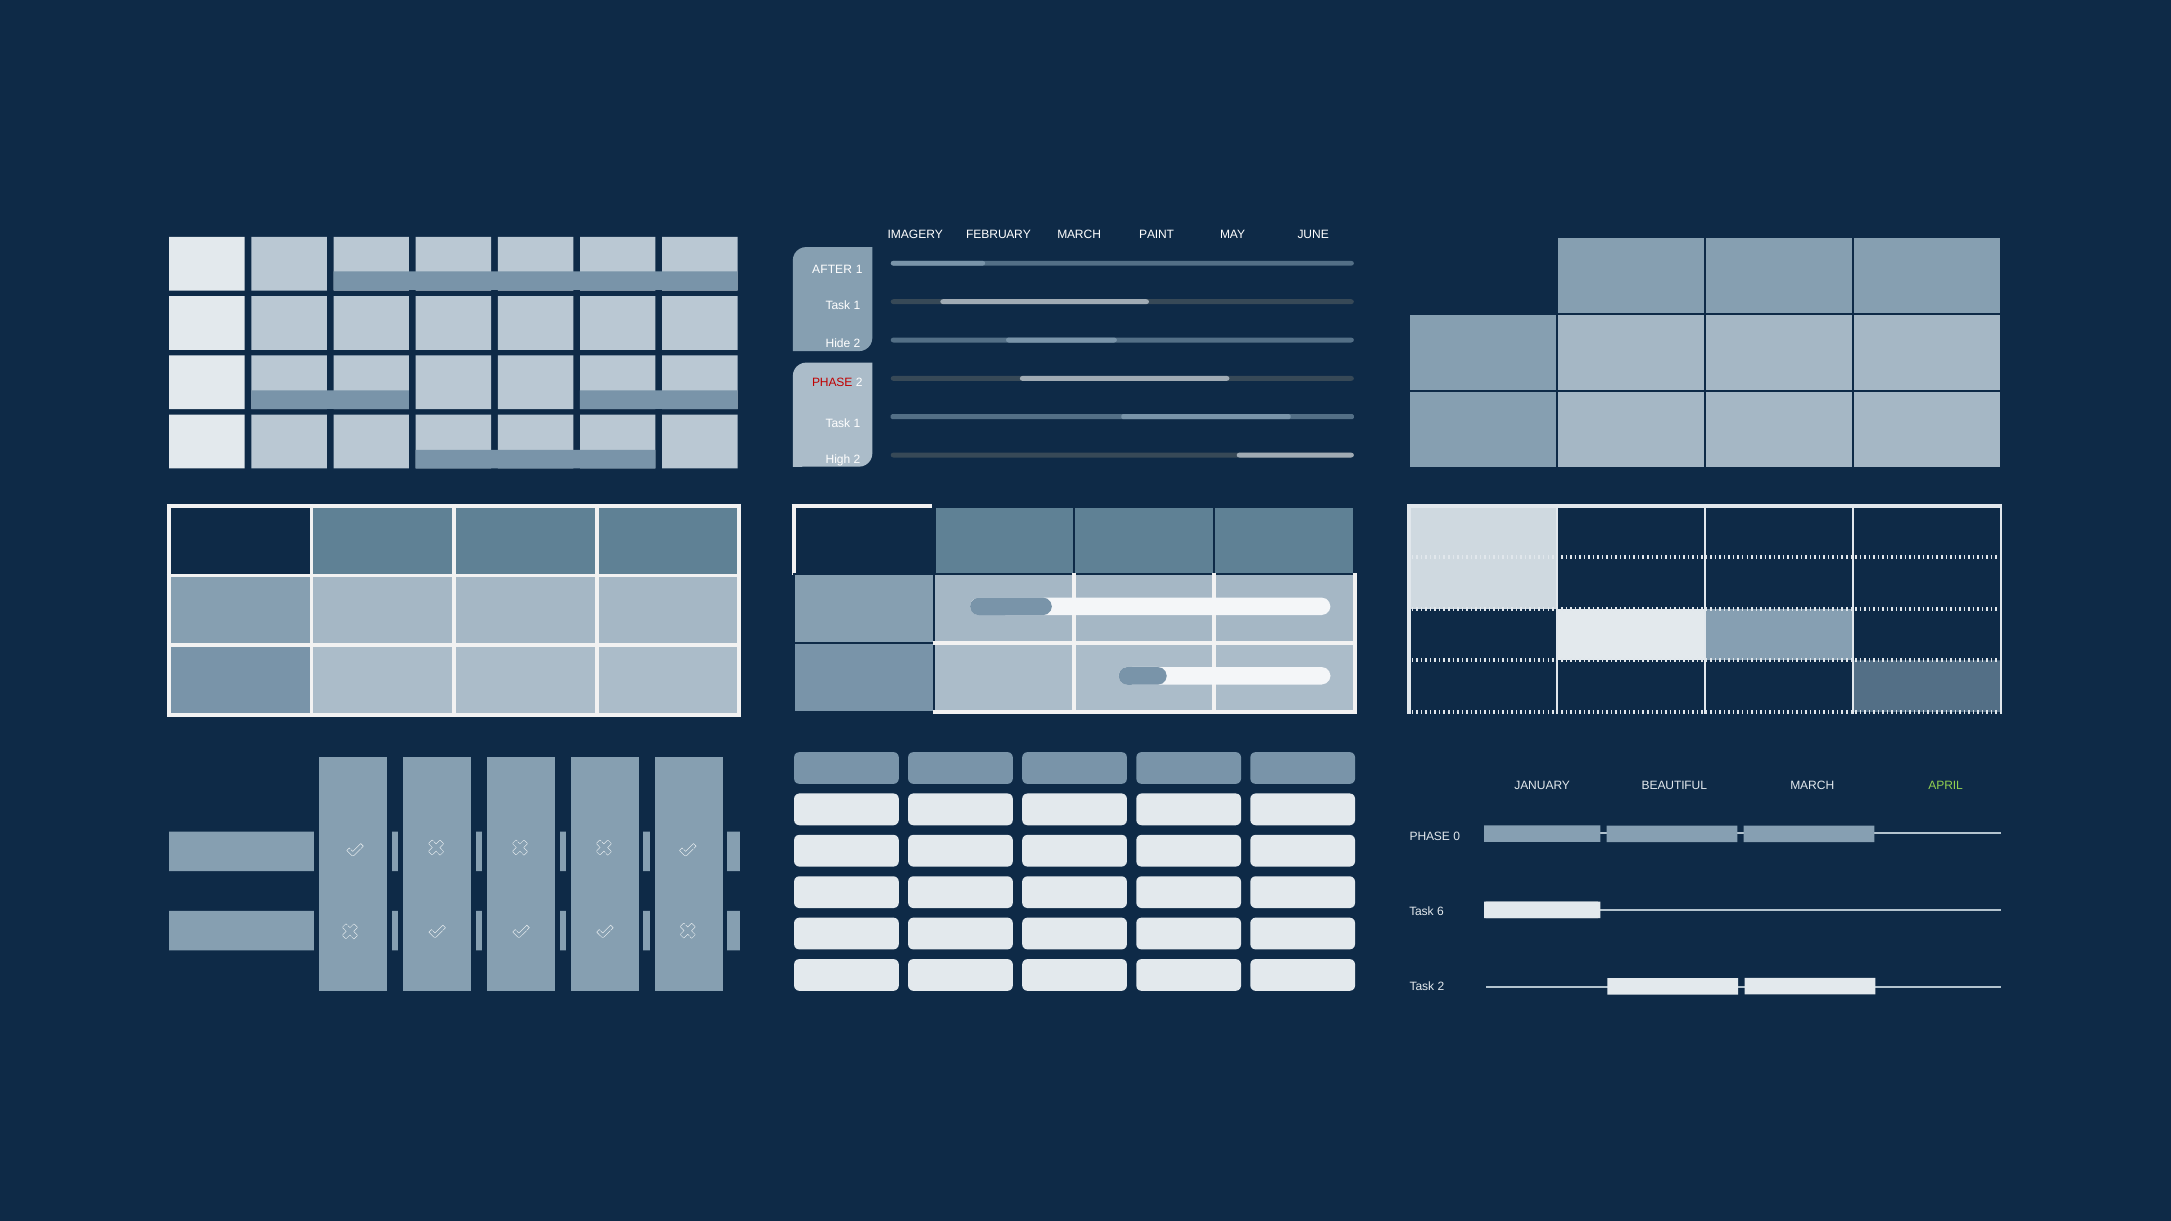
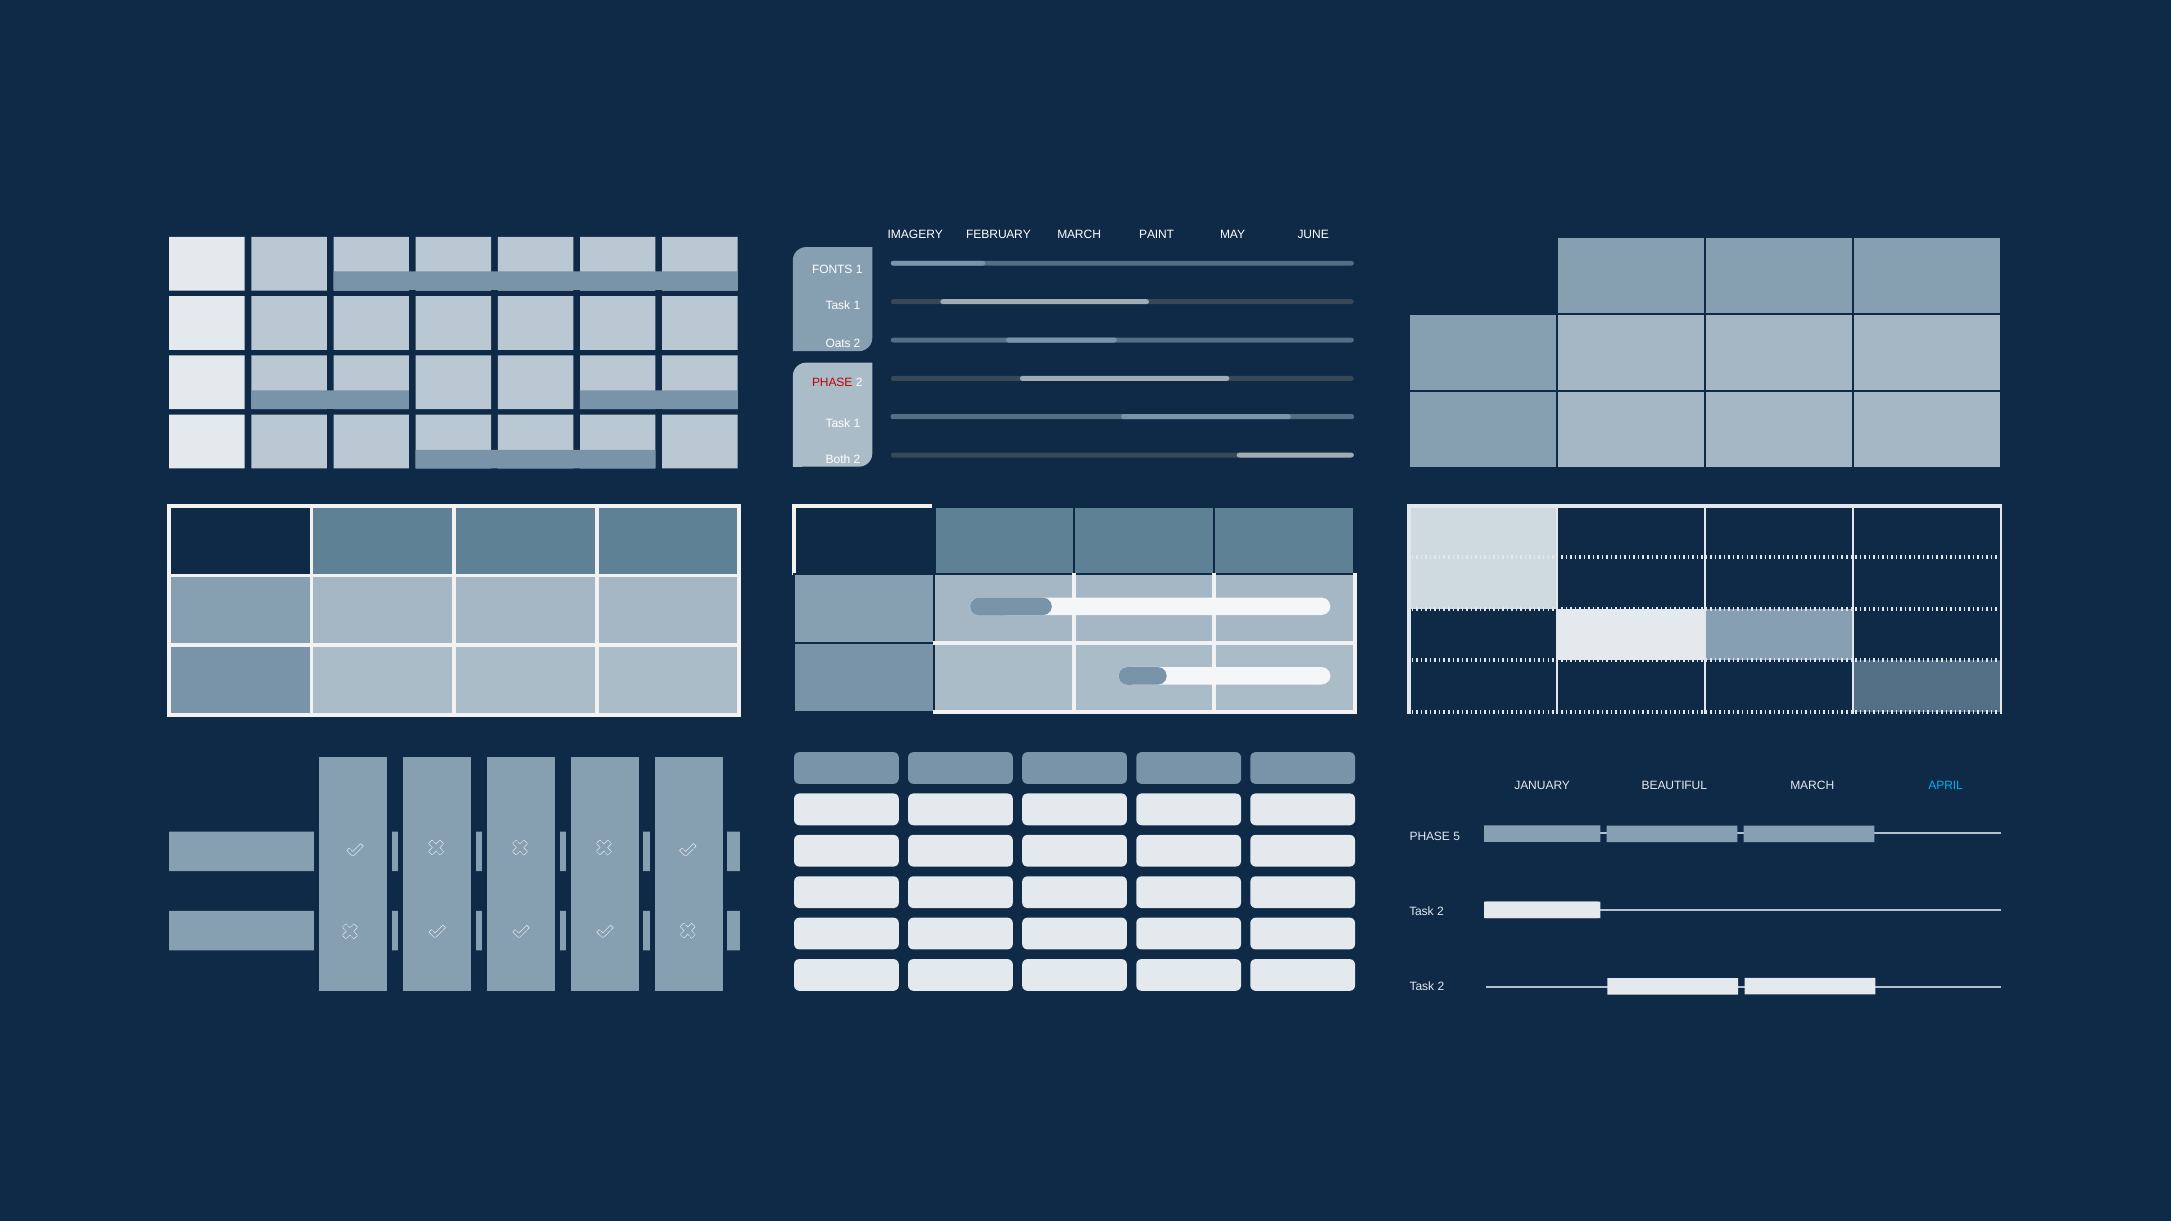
AFTER: AFTER -> FONTS
Hide: Hide -> Oats
High: High -> Both
APRIL colour: light green -> light blue
0: 0 -> 5
6 at (1440, 912): 6 -> 2
